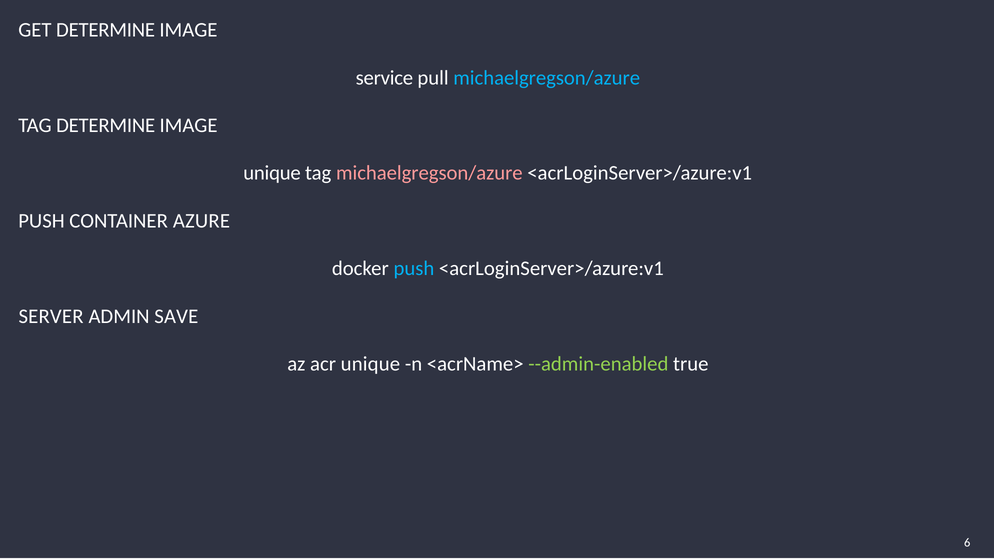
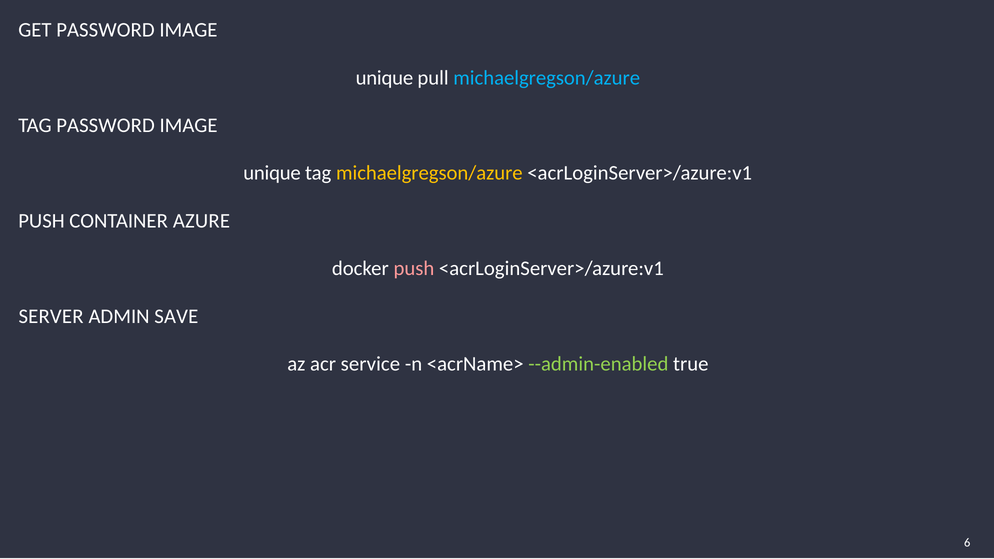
GET DETERMINE: DETERMINE -> PASSWORD
service at (384, 78): service -> unique
TAG DETERMINE: DETERMINE -> PASSWORD
michaelgregson/azure at (429, 173) colour: pink -> yellow
push at (414, 269) colour: light blue -> pink
acr unique: unique -> service
